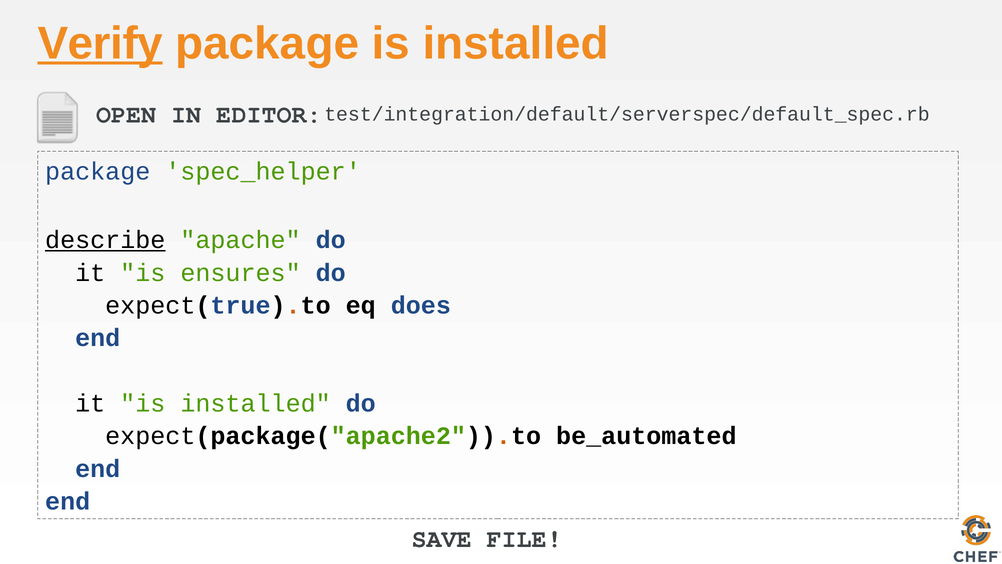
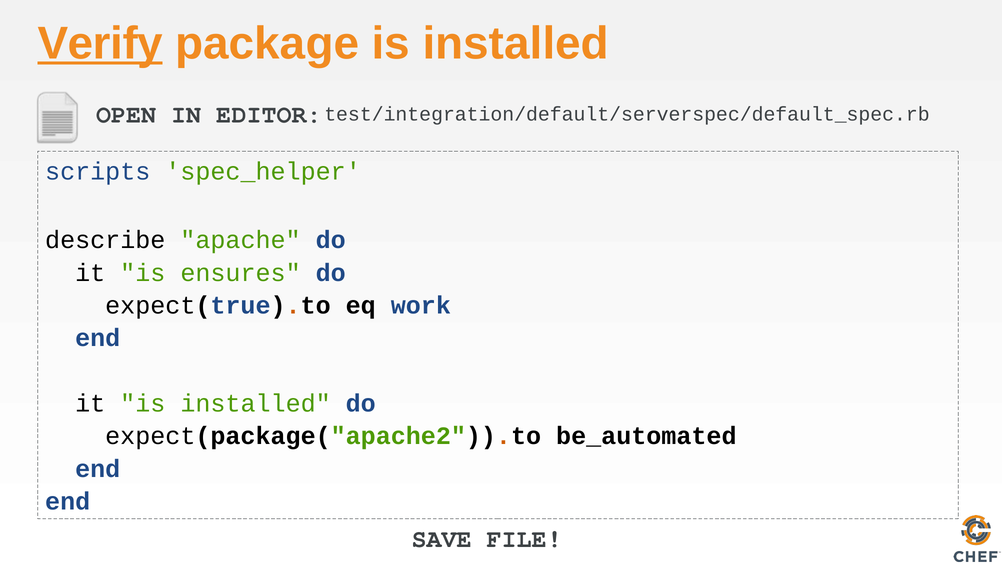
package at (98, 172): package -> scripts
describe underline: present -> none
does: does -> work
